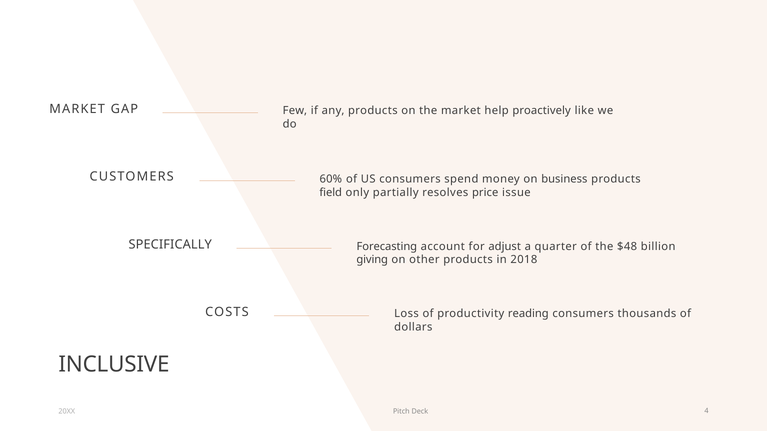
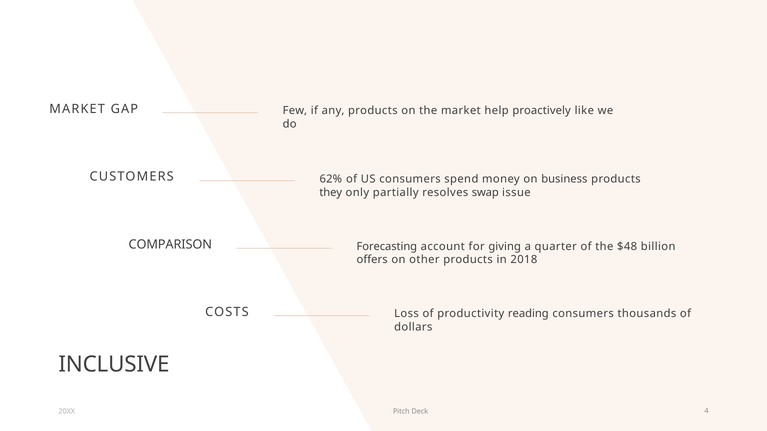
60%: 60% -> 62%
field: field -> they
price: price -> swap
SPECIFICALLY: SPECIFICALLY -> COMPARISON
adjust: adjust -> giving
giving: giving -> offers
